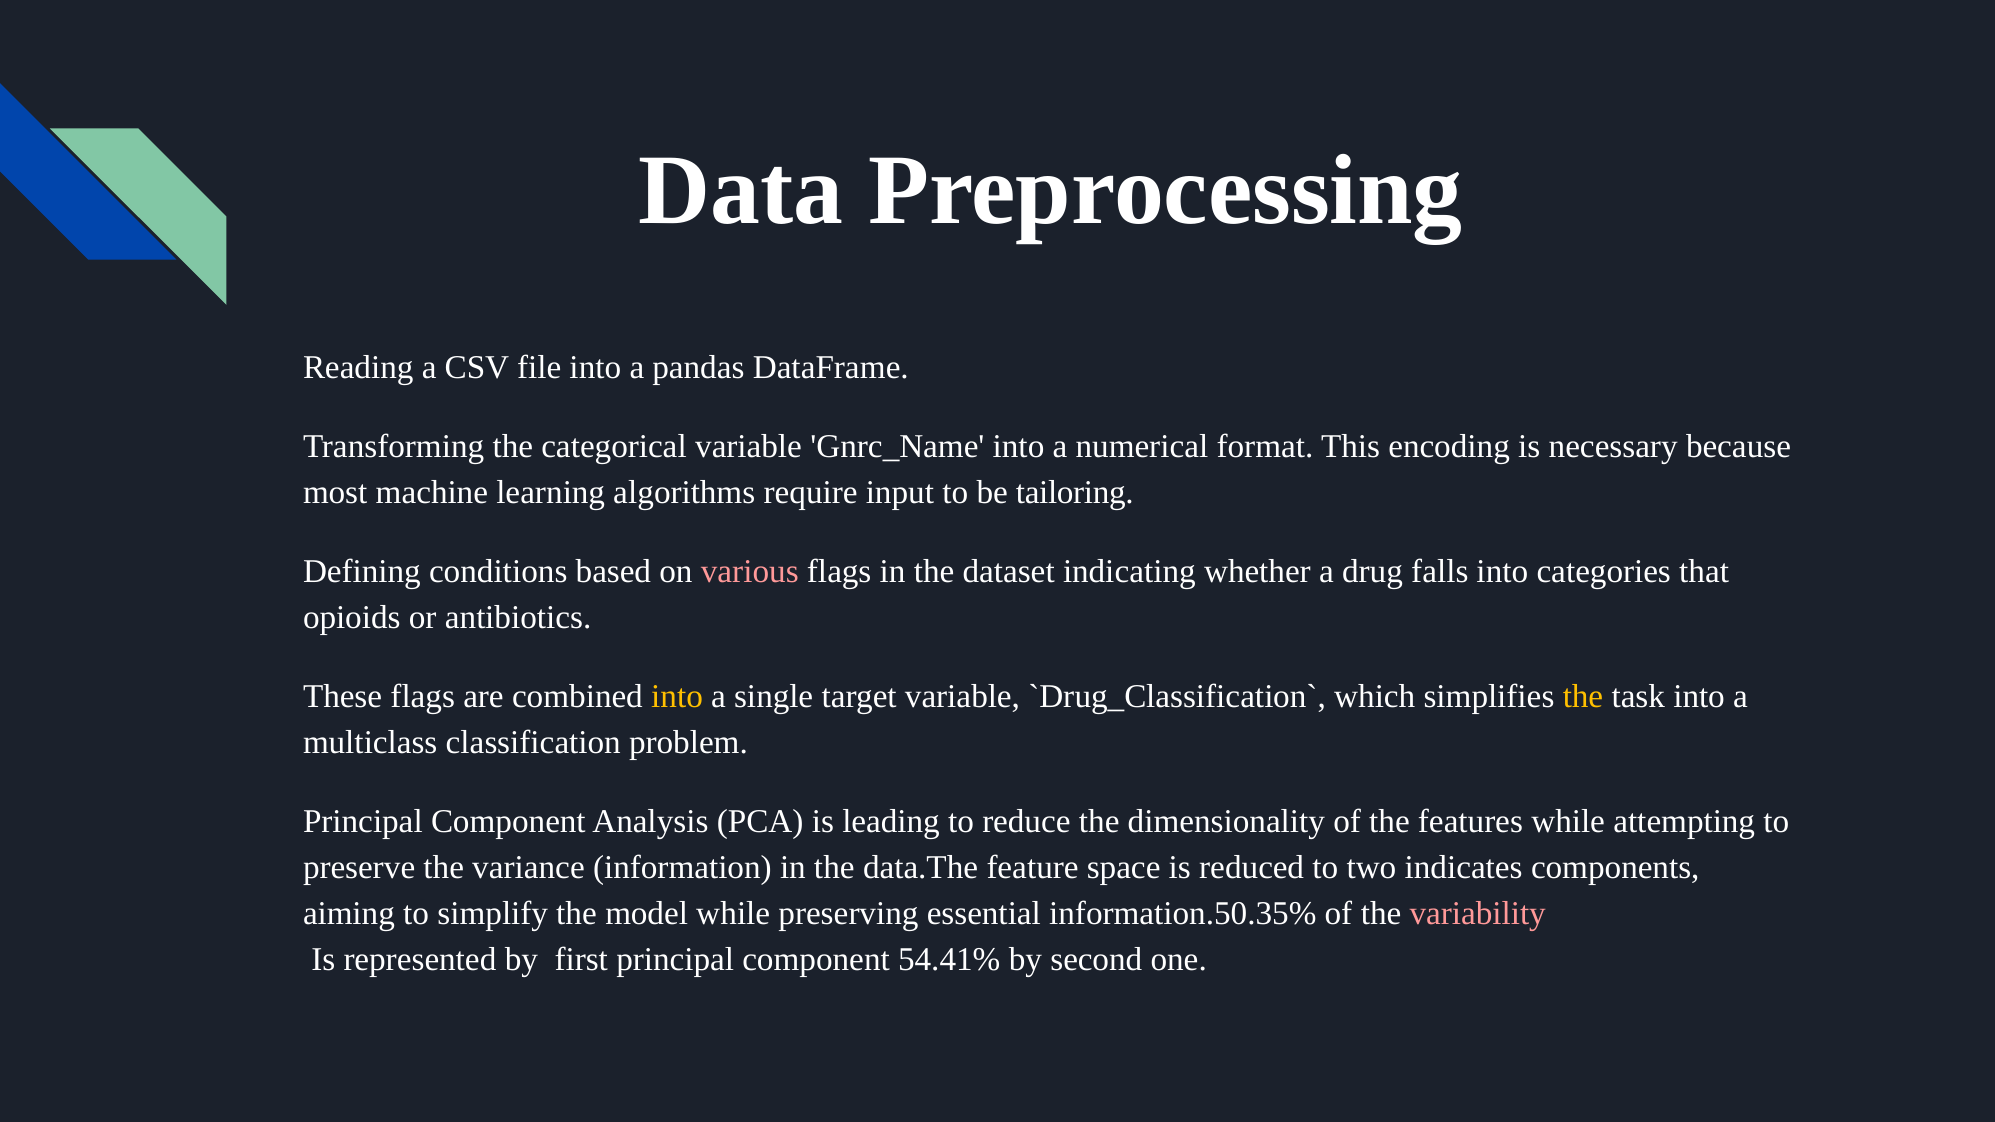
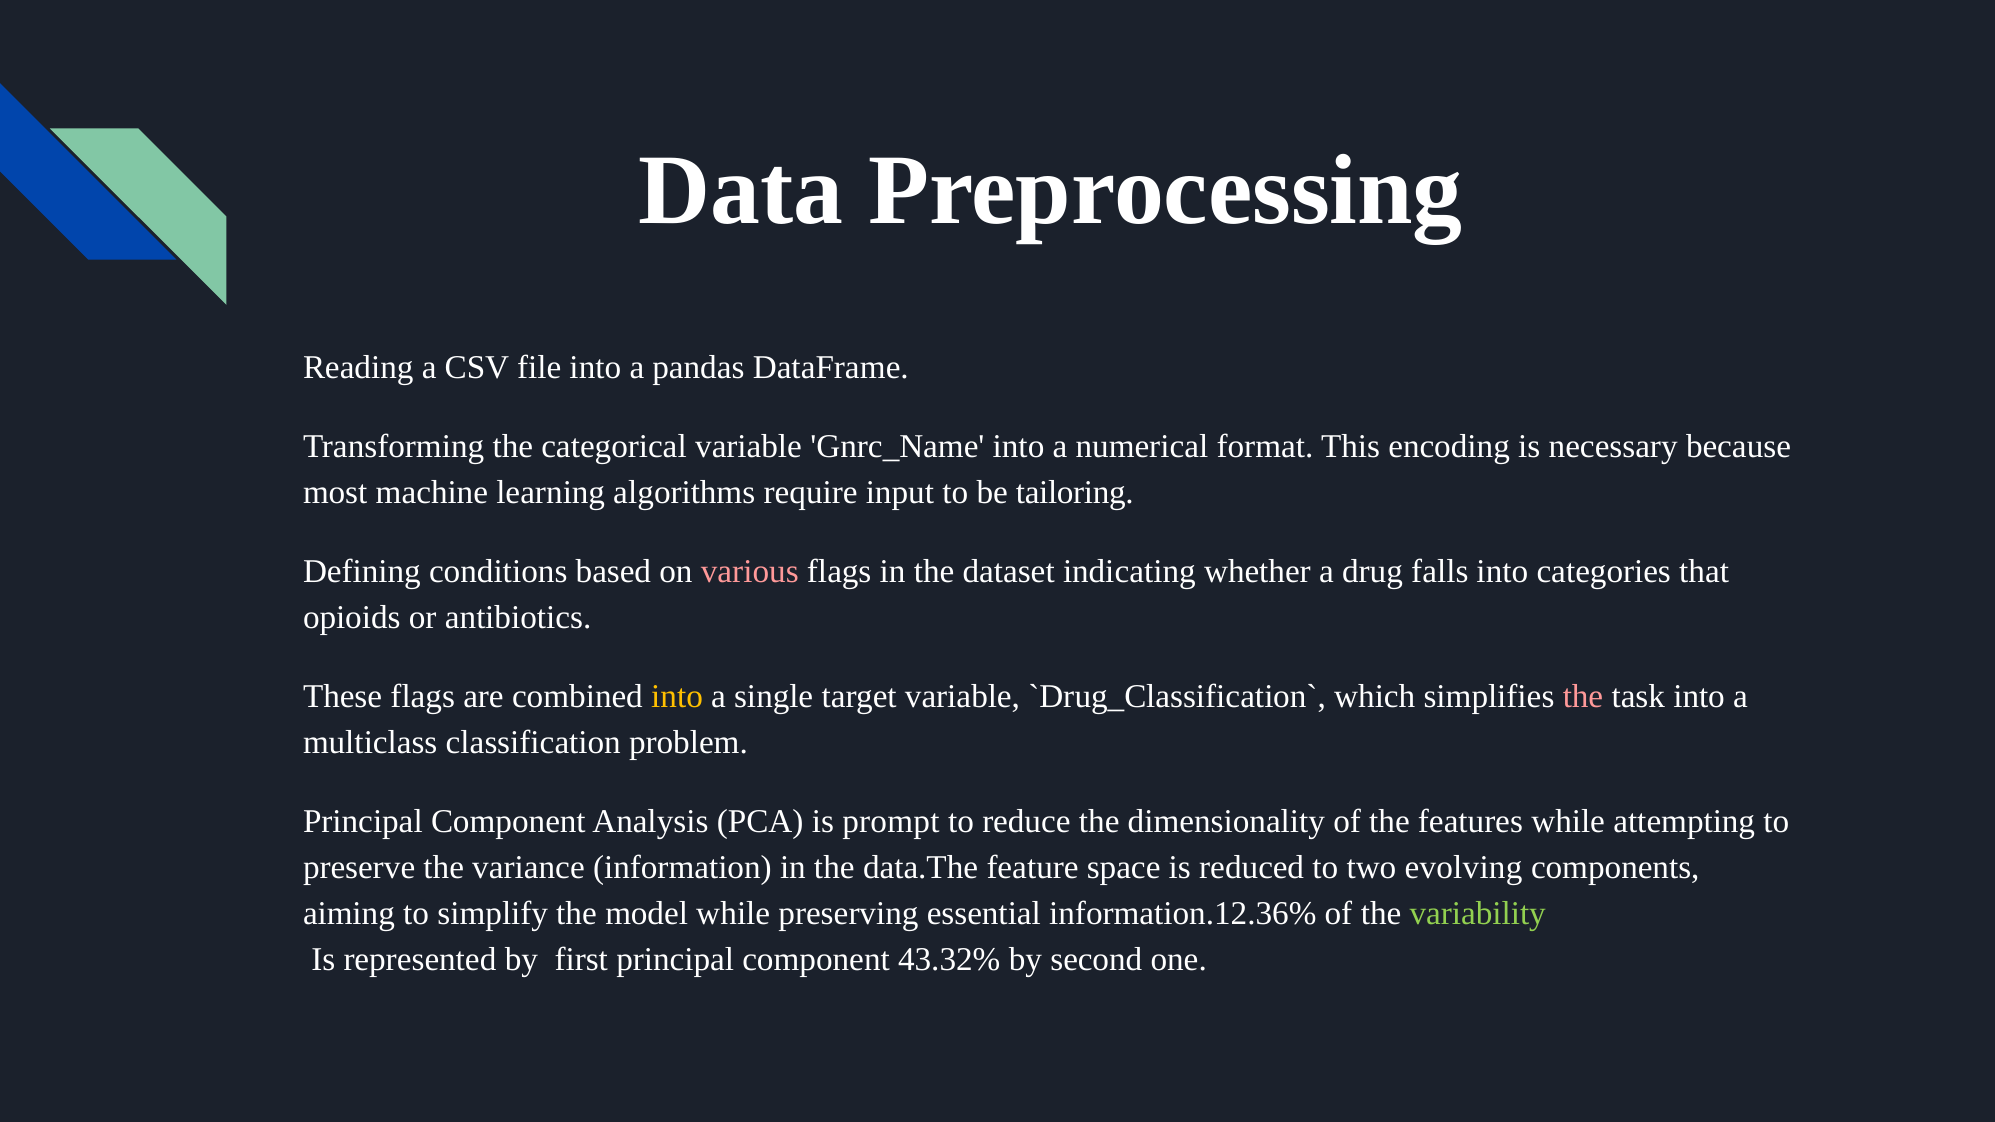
the at (1583, 697) colour: yellow -> pink
leading: leading -> prompt
indicates: indicates -> evolving
information.50.35%: information.50.35% -> information.12.36%
variability colour: pink -> light green
54.41%: 54.41% -> 43.32%
